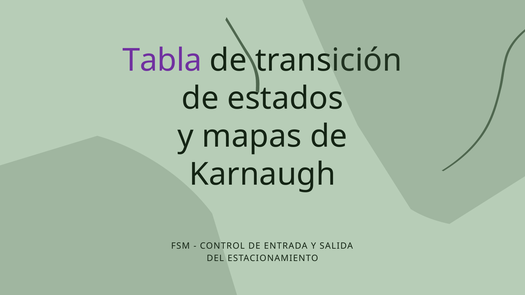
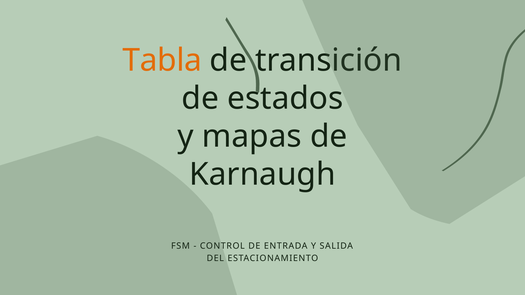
Tabla colour: purple -> orange
